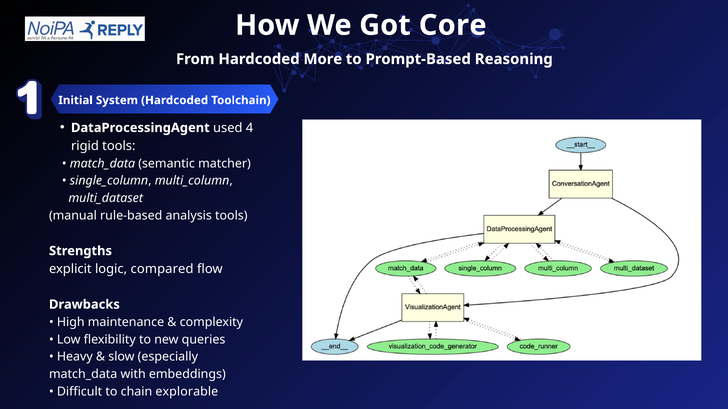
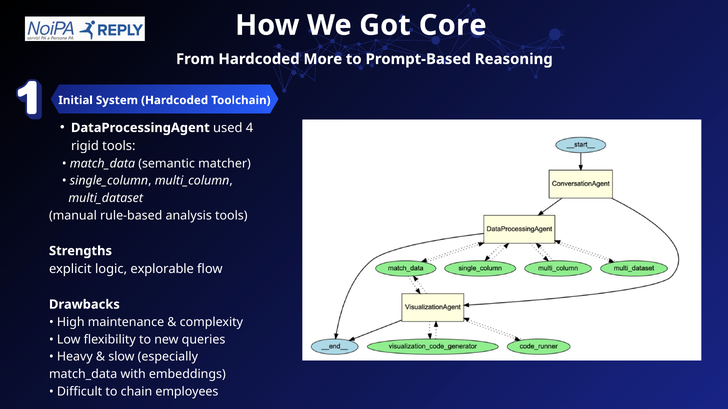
compared: compared -> explorable
explorable: explorable -> employees
